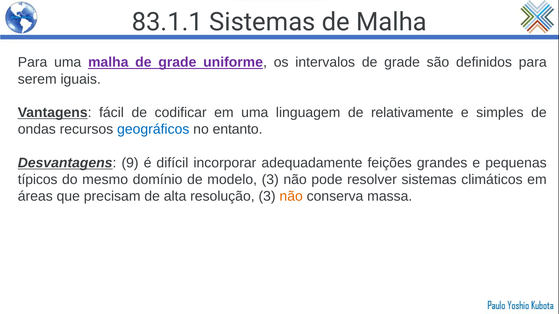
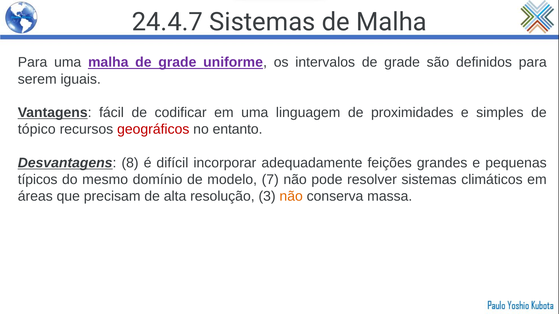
83.1.1: 83.1.1 -> 24.4.7
relativamente: relativamente -> proximidades
ondas: ondas -> tópico
geográficos colour: blue -> red
9: 9 -> 8
modelo 3: 3 -> 7
